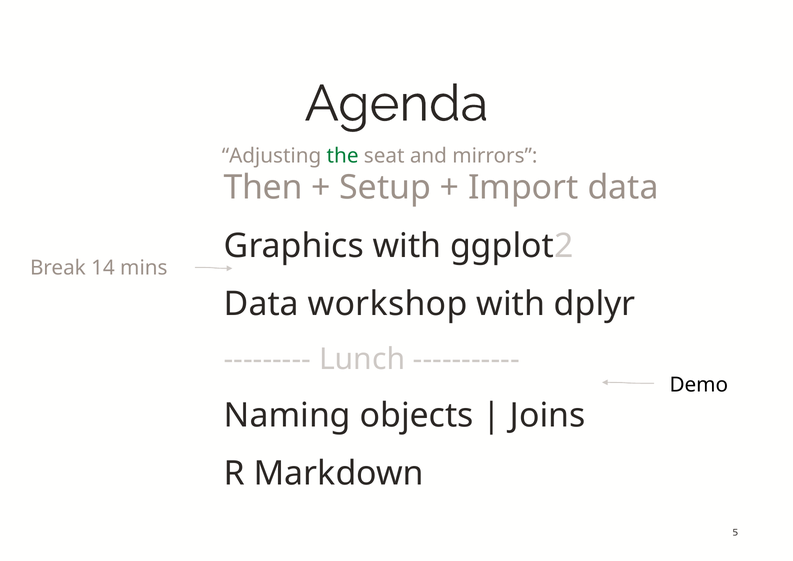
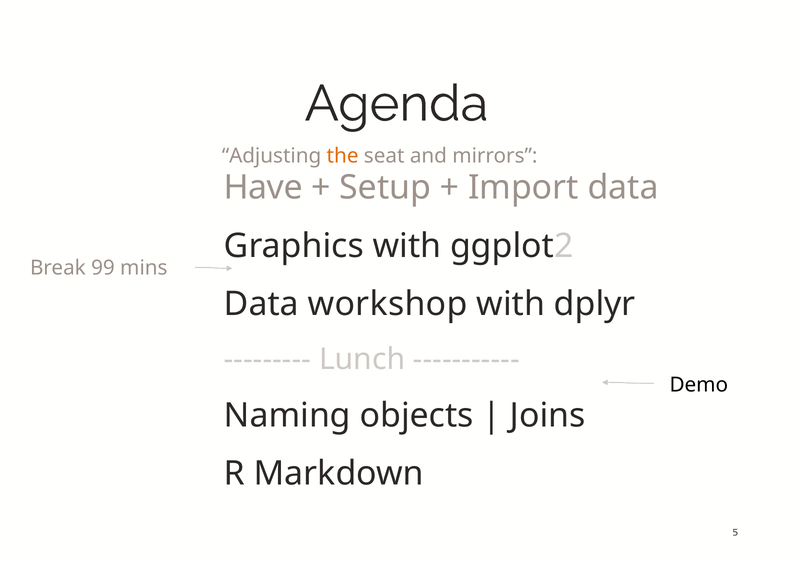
the colour: green -> orange
Then: Then -> Have
14: 14 -> 99
